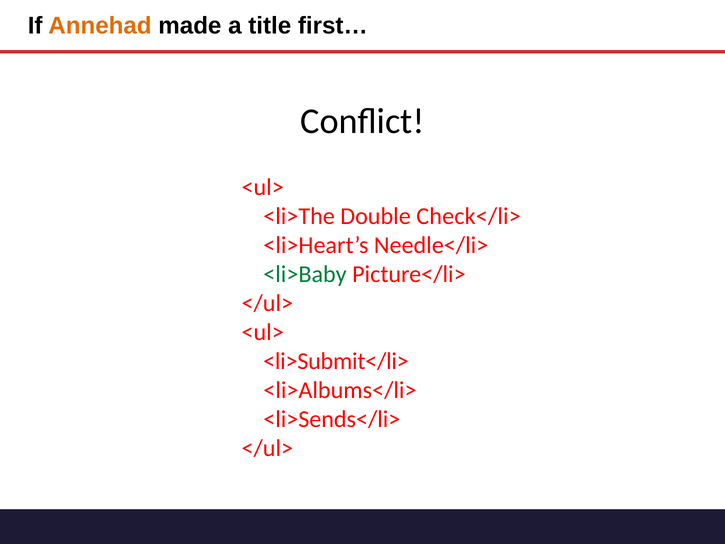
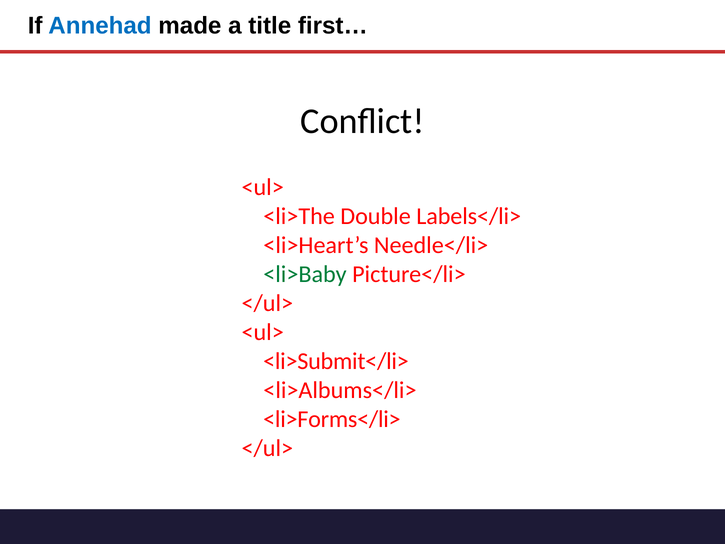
Annehad colour: orange -> blue
Check</li>: Check</li> -> Labels</li>
<li>Sends</li>: <li>Sends</li> -> <li>Forms</li>
